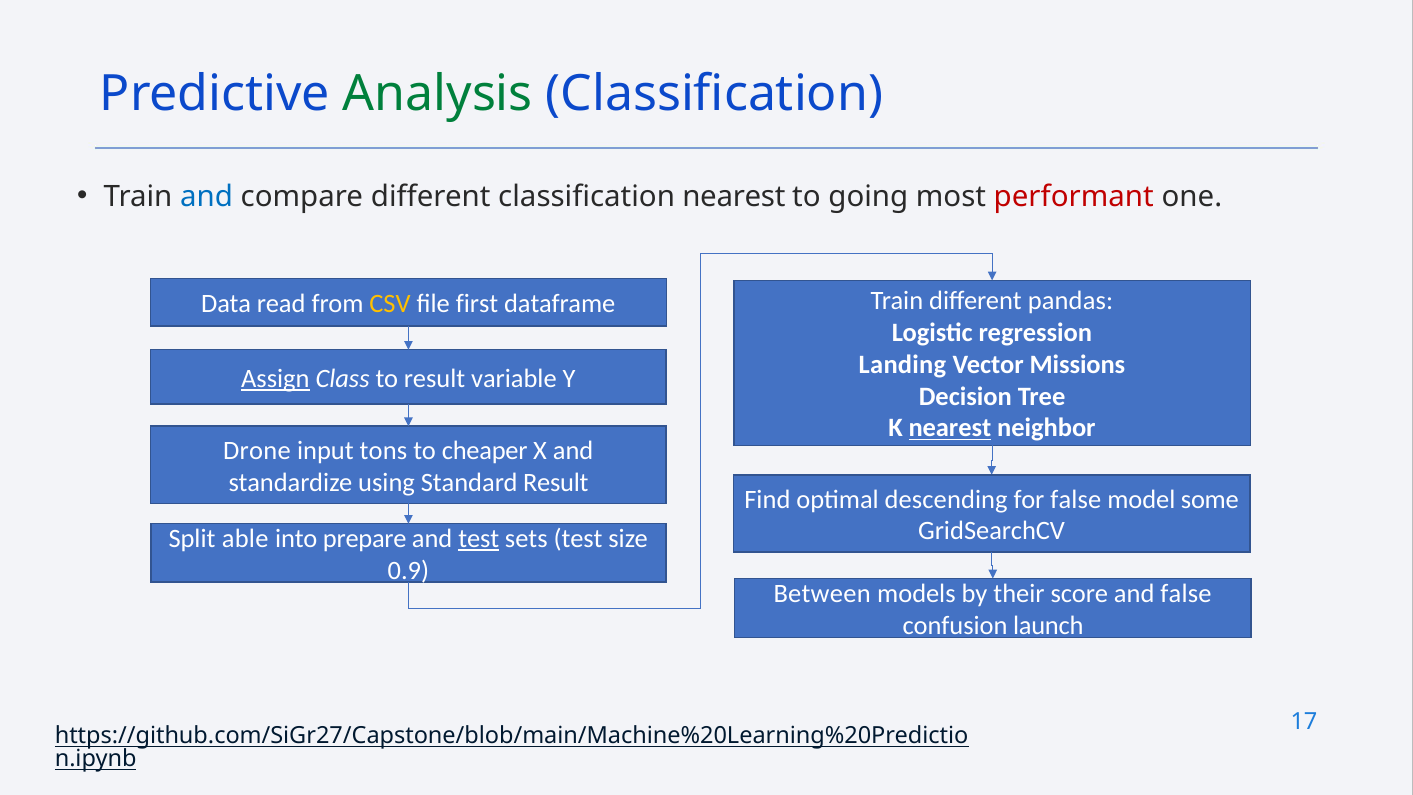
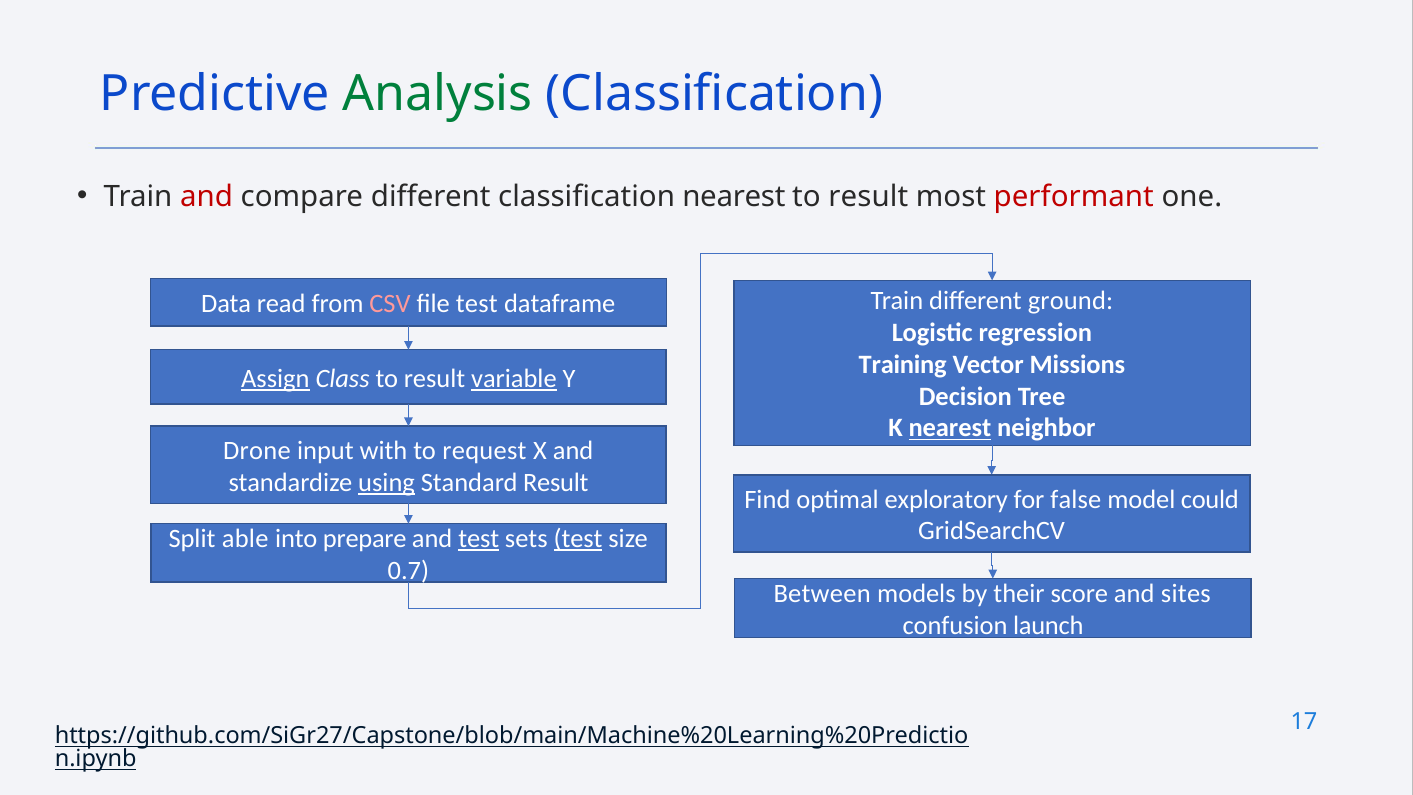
and at (207, 196) colour: blue -> red
going at (868, 196): going -> result
pandas: pandas -> ground
CSV colour: yellow -> pink
file first: first -> test
Landing: Landing -> Training
variable underline: none -> present
tons: tons -> with
cheaper: cheaper -> request
using underline: none -> present
descending: descending -> exploratory
some: some -> could
test at (578, 539) underline: none -> present
0.9: 0.9 -> 0.7
and false: false -> sites
